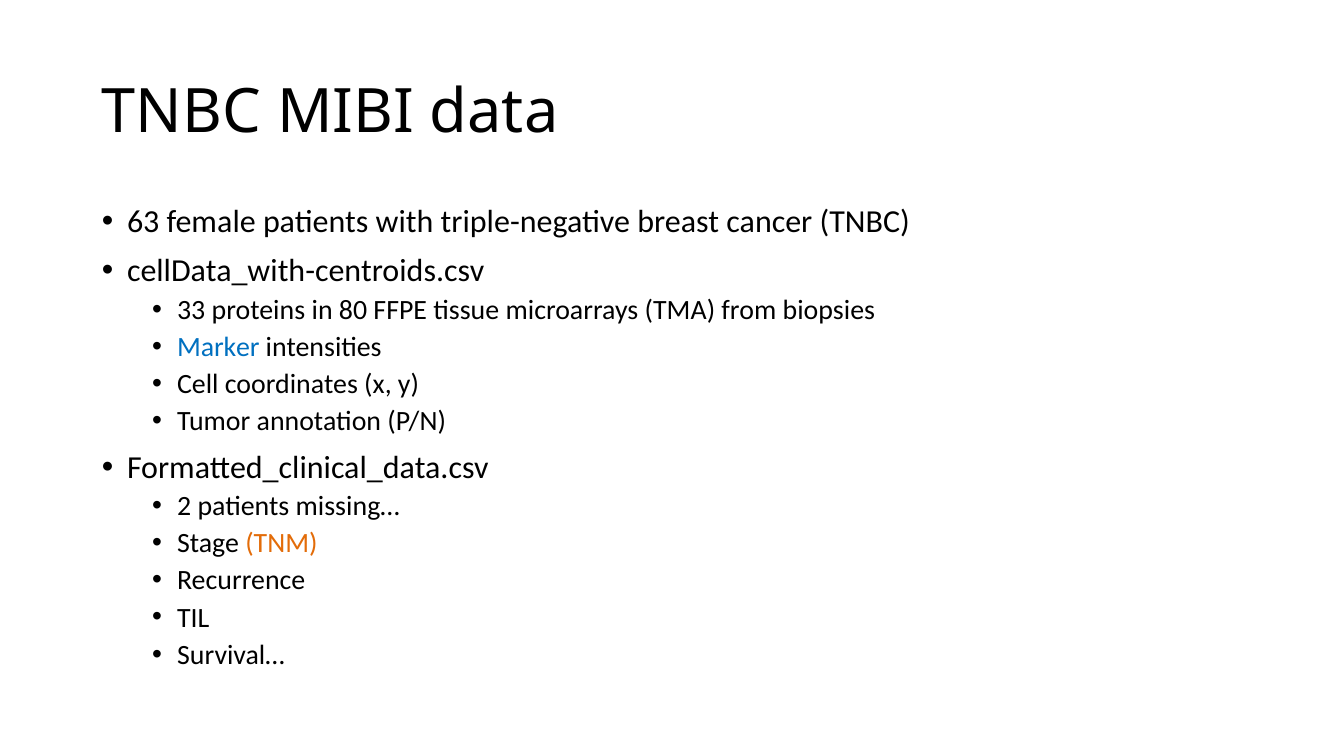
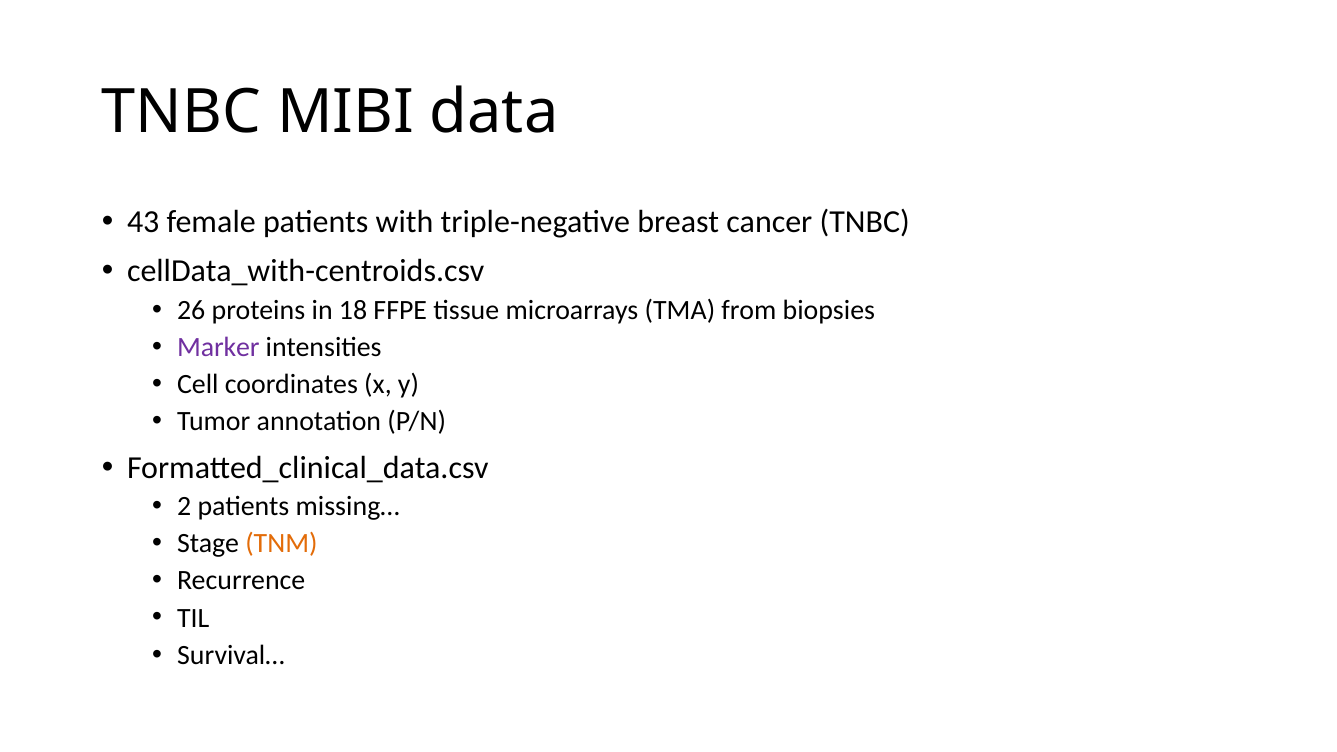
63: 63 -> 43
33: 33 -> 26
80: 80 -> 18
Marker colour: blue -> purple
